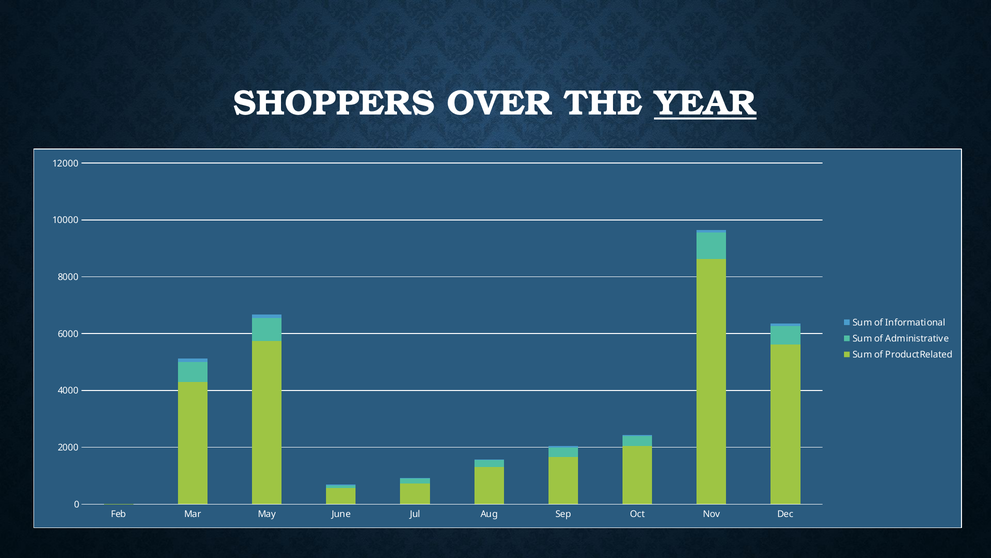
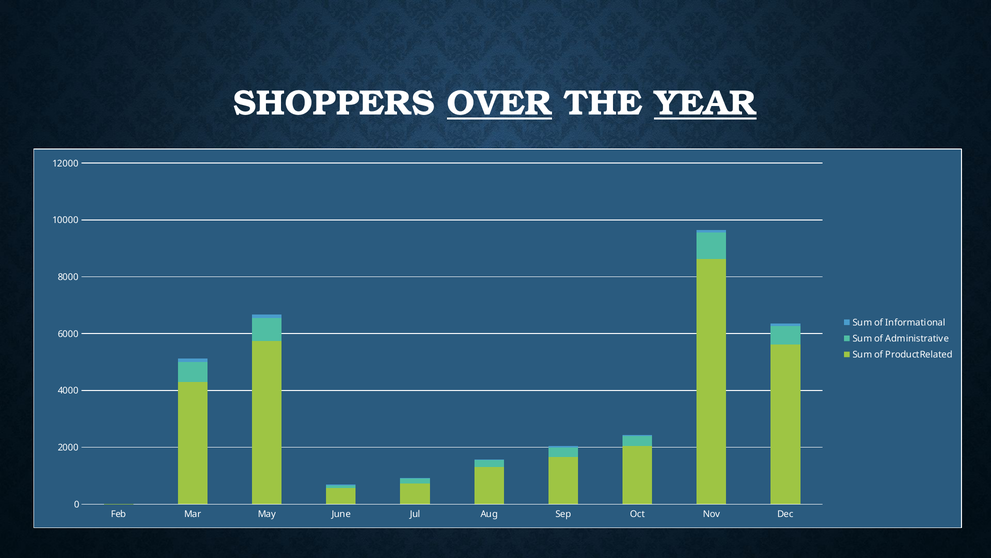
OVER underline: none -> present
